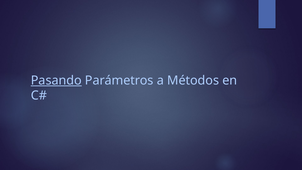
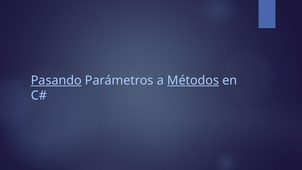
Métodos underline: none -> present
